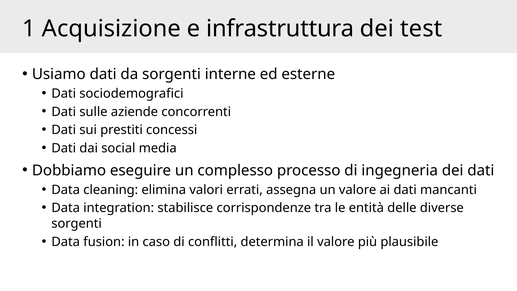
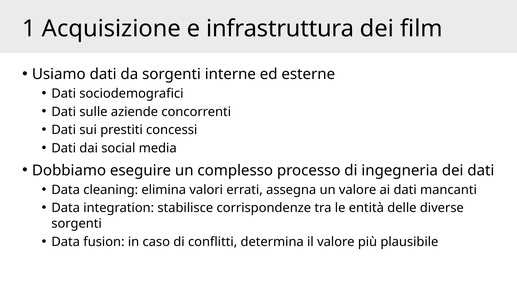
test: test -> film
